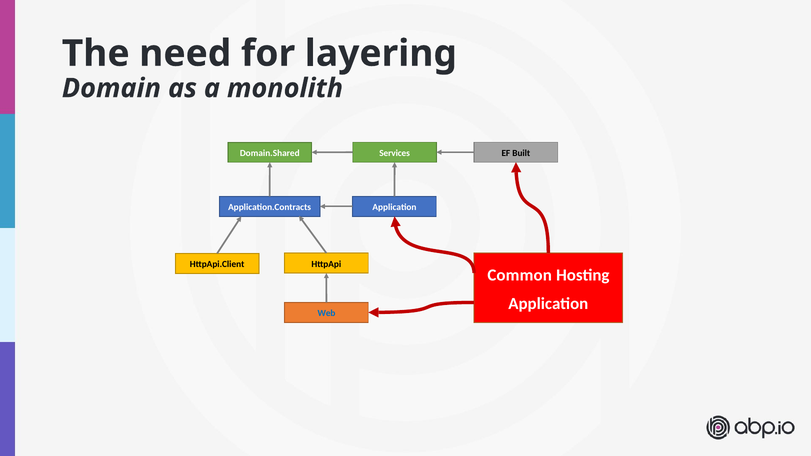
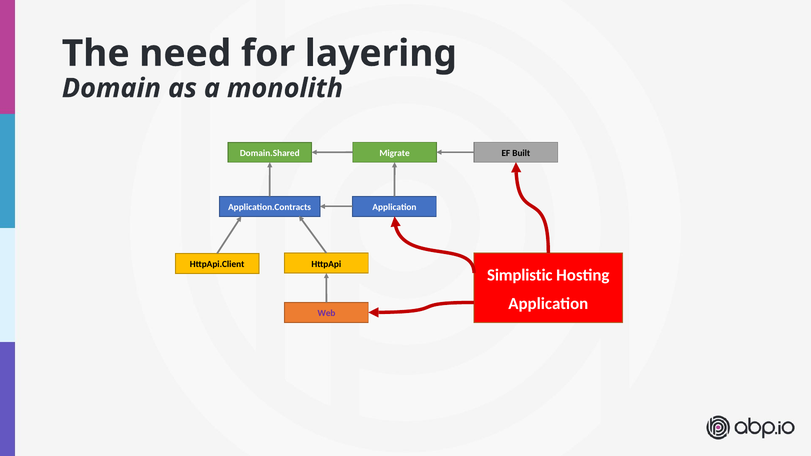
Services: Services -> Migrate
Common: Common -> Simplistic
Web colour: blue -> purple
